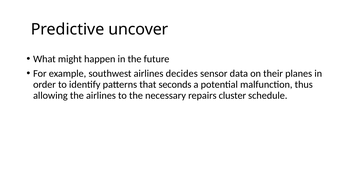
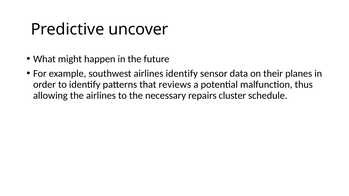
airlines decides: decides -> identify
seconds: seconds -> reviews
